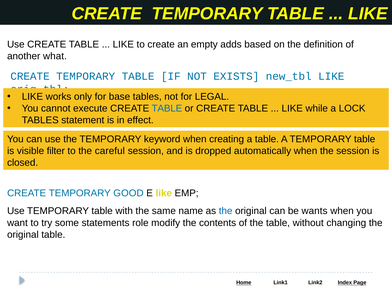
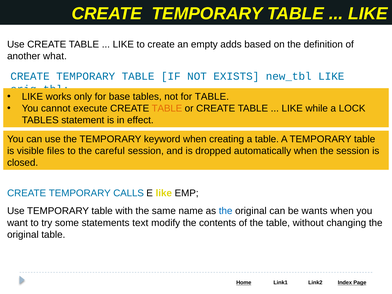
for LEGAL: LEGAL -> TABLE
TABLE at (167, 108) colour: blue -> orange
filter: filter -> files
GOOD: GOOD -> CALLS
role: role -> text
